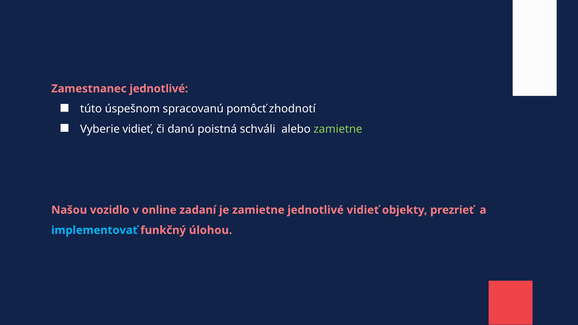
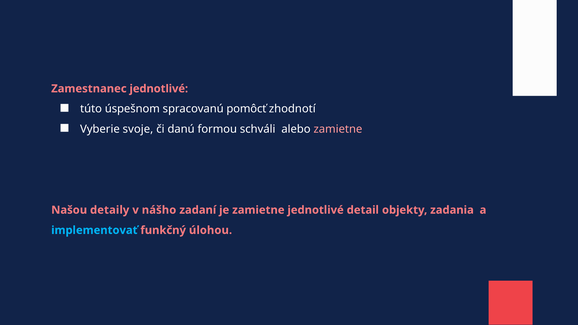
Vyberie vidieť: vidieť -> svoje
poistná: poistná -> formou
zamietne at (338, 129) colour: light green -> pink
vozidlo: vozidlo -> detaily
online: online -> nášho
jednotlivé vidieť: vidieť -> detail
prezrieť: prezrieť -> zadania
